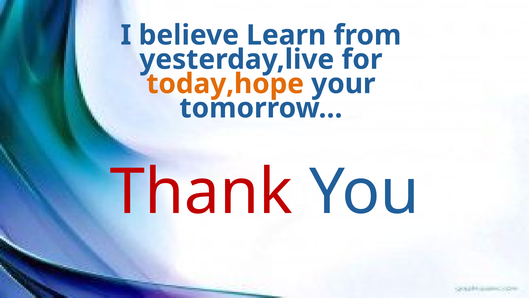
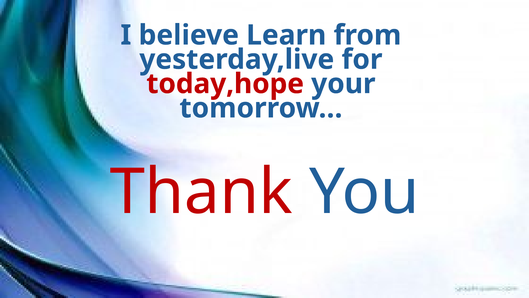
today,hope colour: orange -> red
